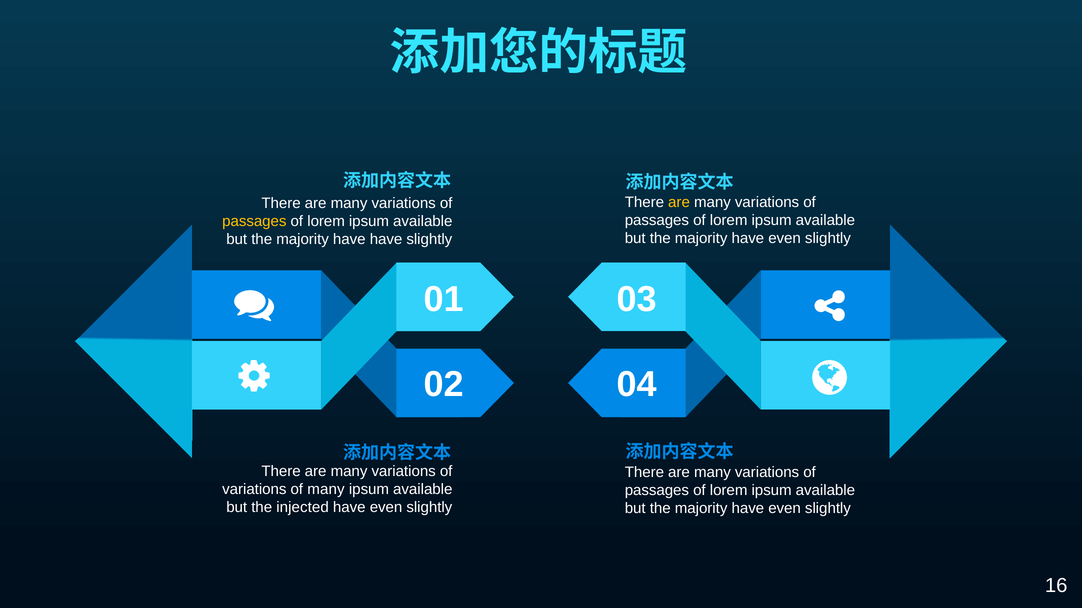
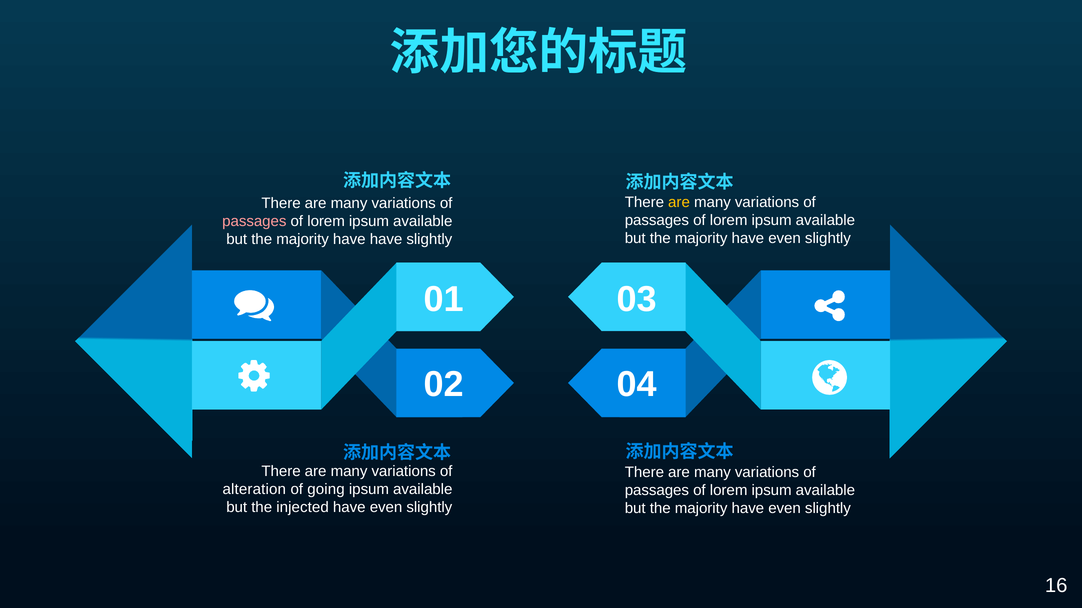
passages at (254, 221) colour: yellow -> pink
variations at (254, 489): variations -> alteration
of many: many -> going
